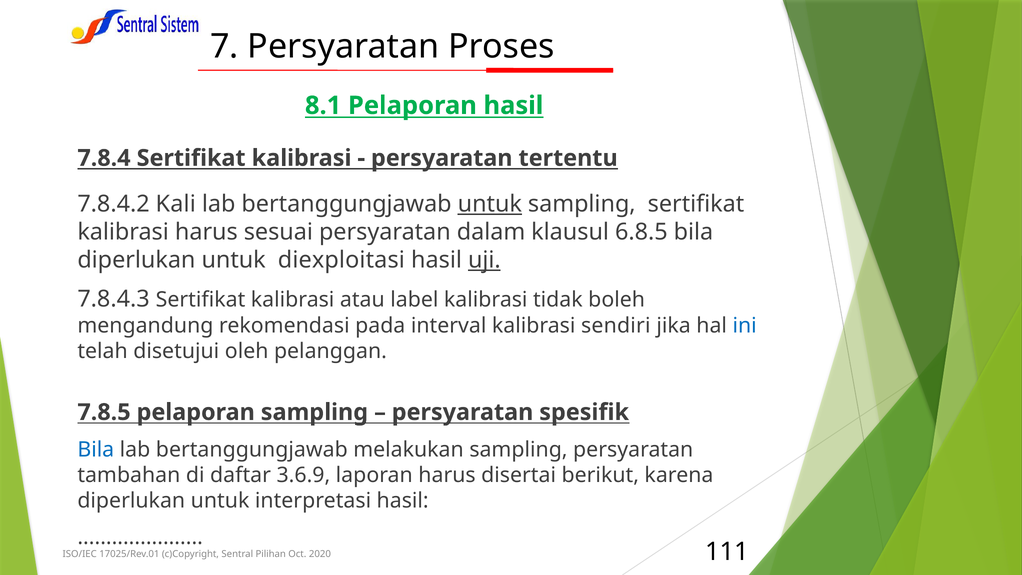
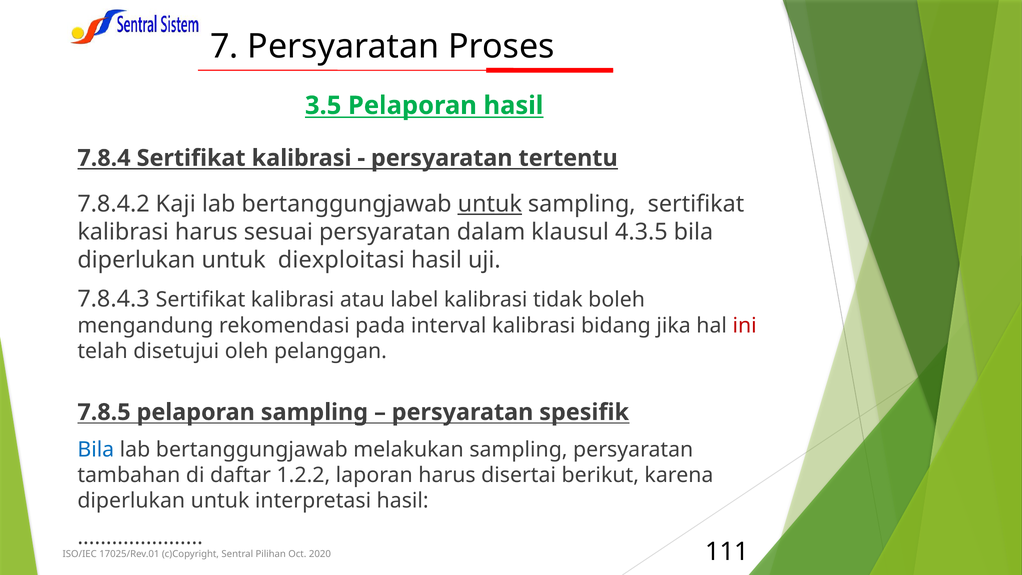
8.1: 8.1 -> 3.5
Kali: Kali -> Kaji
6.8.5: 6.8.5 -> 4.3.5
uji underline: present -> none
sendiri: sendiri -> bidang
ini colour: blue -> red
3.6.9: 3.6.9 -> 1.2.2
